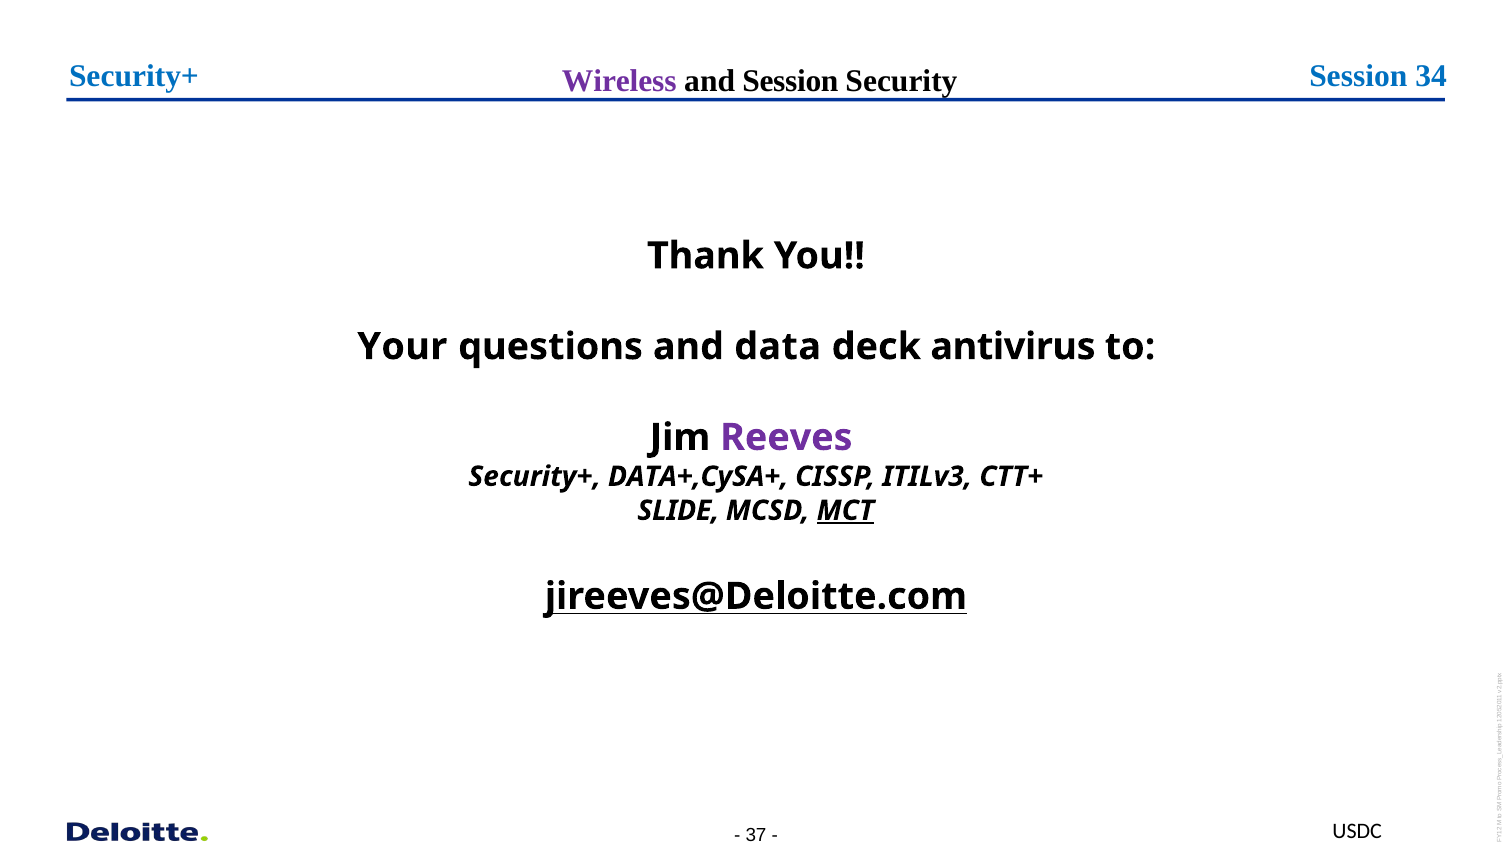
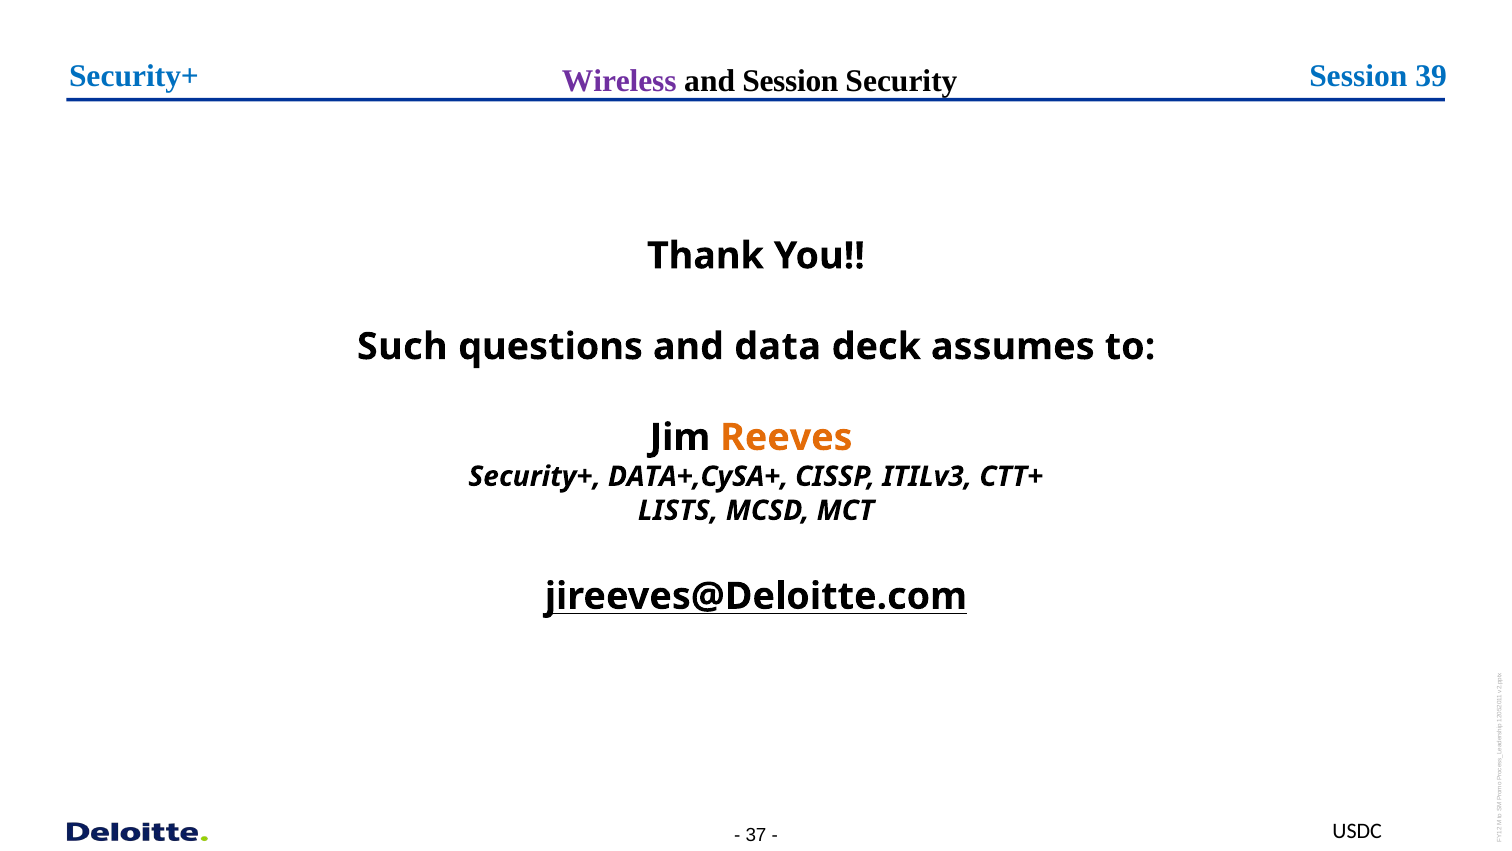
34: 34 -> 39
Your: Your -> Such
antivirus: antivirus -> assumes
Reeves colour: purple -> orange
SLIDE: SLIDE -> LISTS
MCT underline: present -> none
